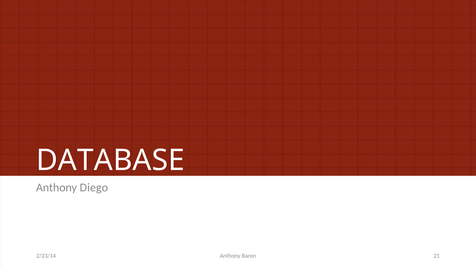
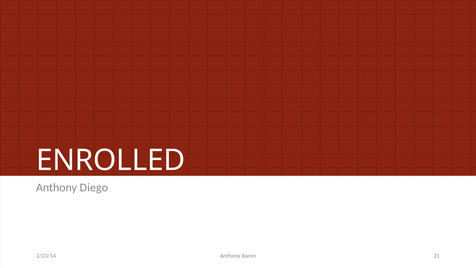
DATABASE: DATABASE -> ENROLLED
